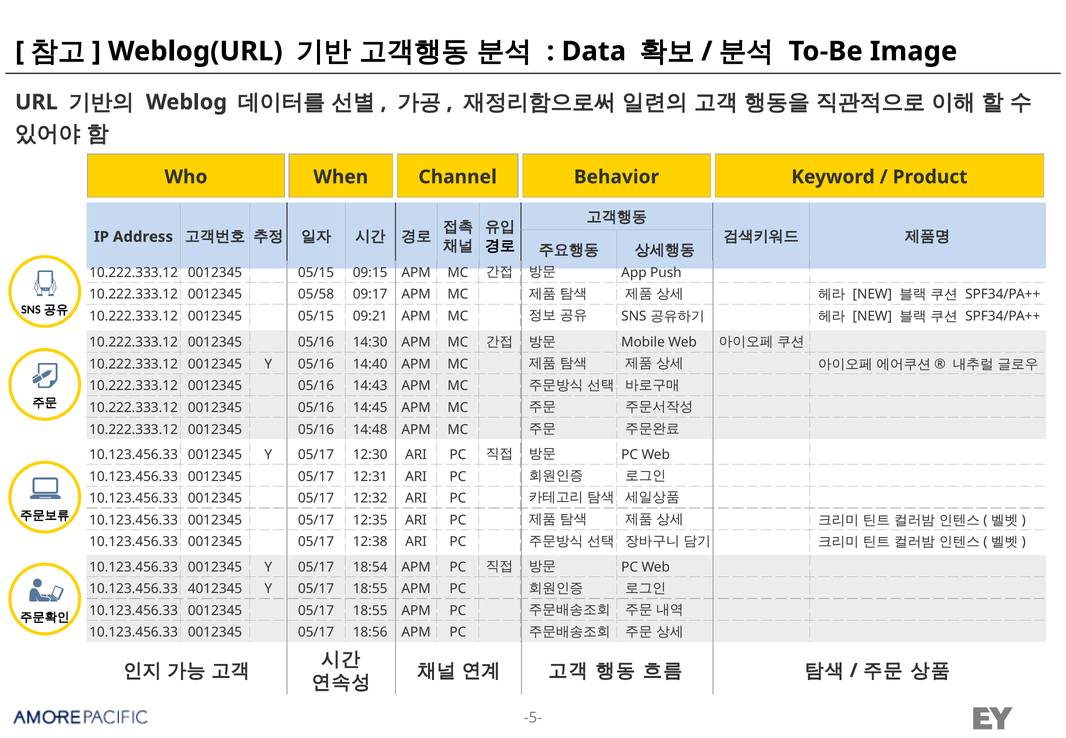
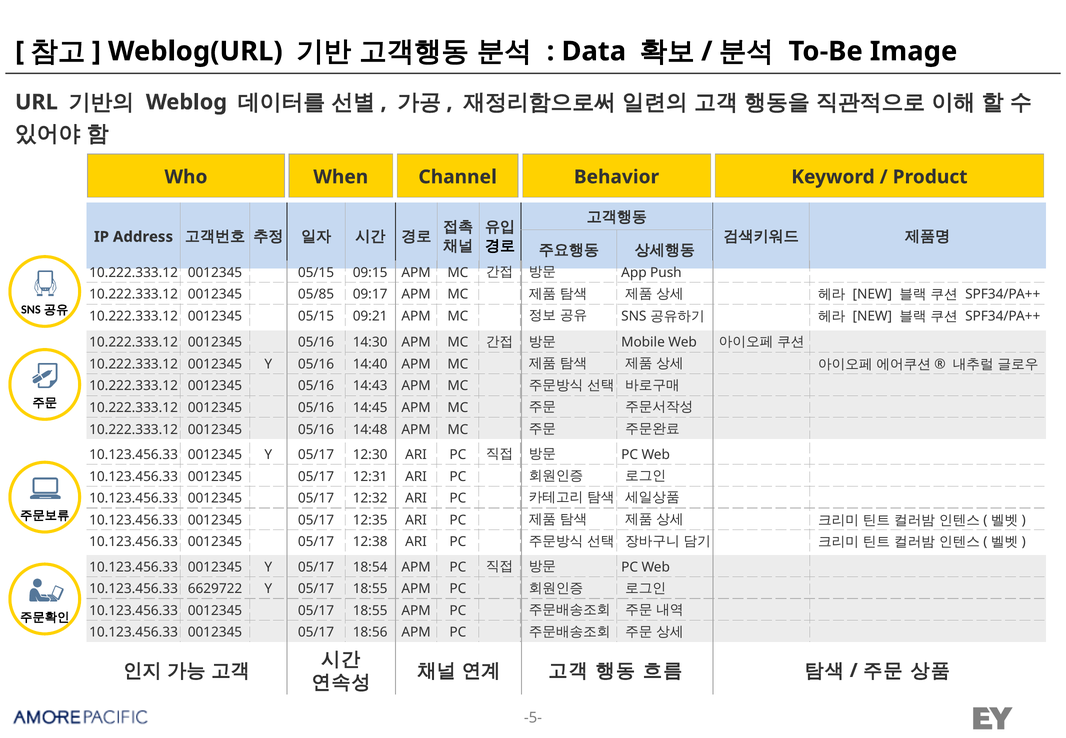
05/58: 05/58 -> 05/85
4012345: 4012345 -> 6629722
